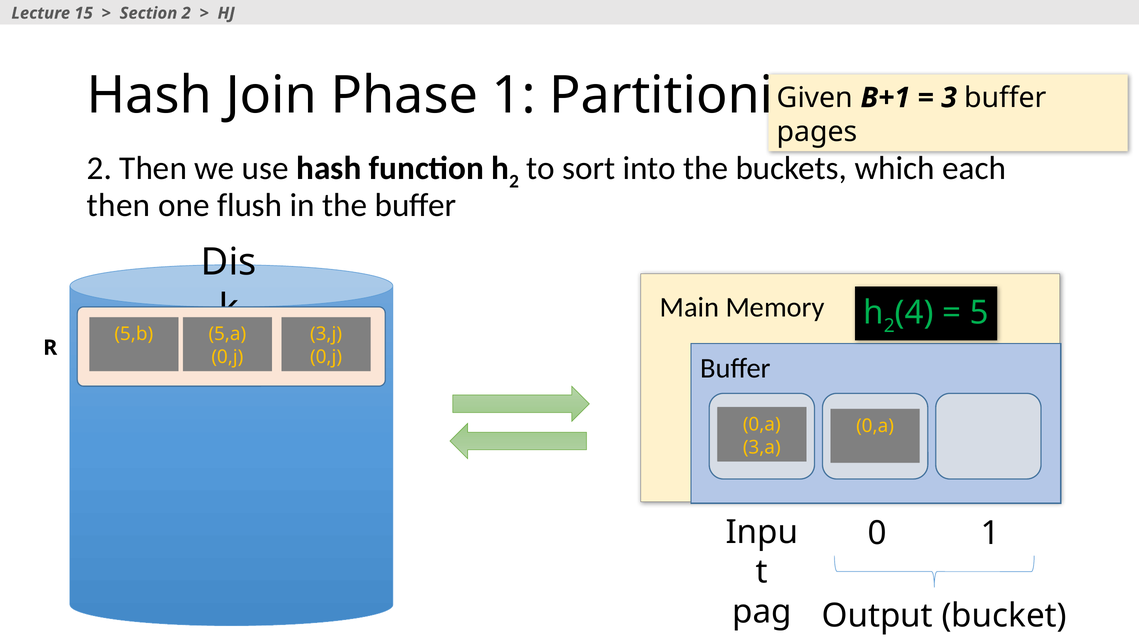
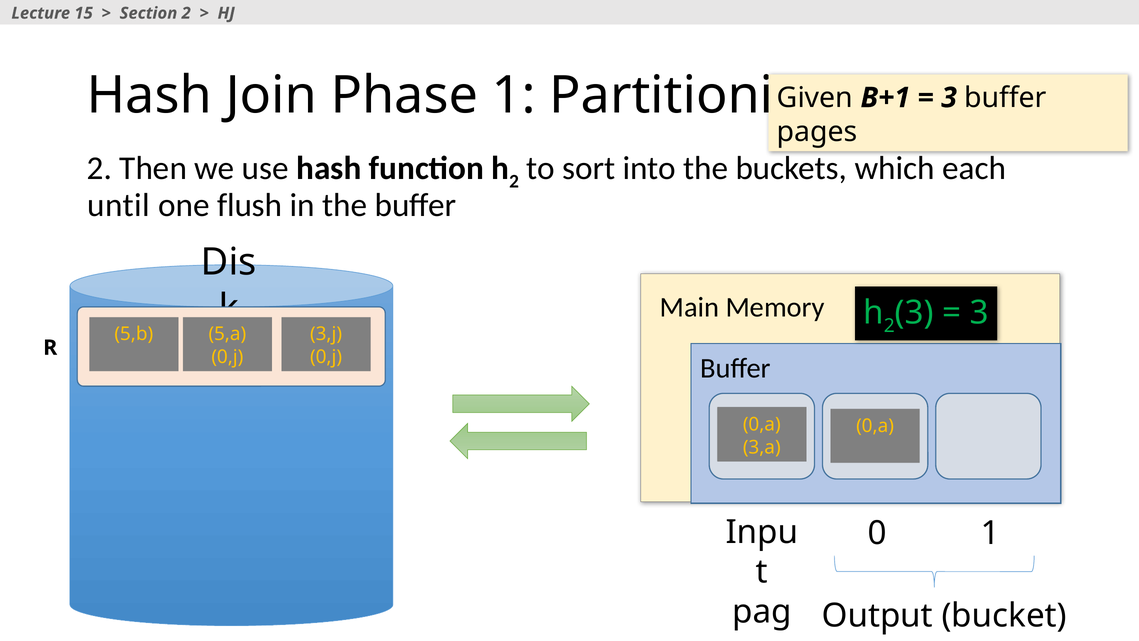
then at (119, 205): then -> until
2 4: 4 -> 3
5 at (979, 313): 5 -> 3
